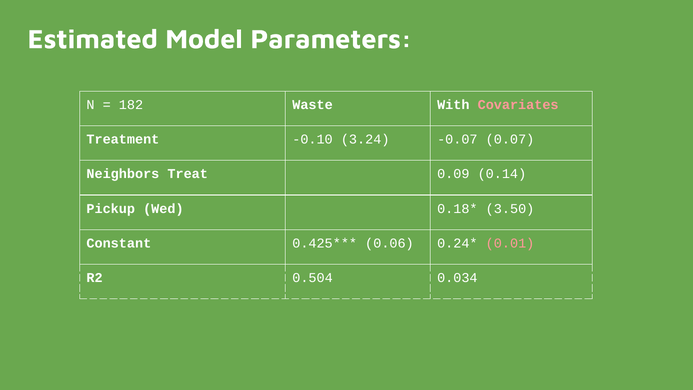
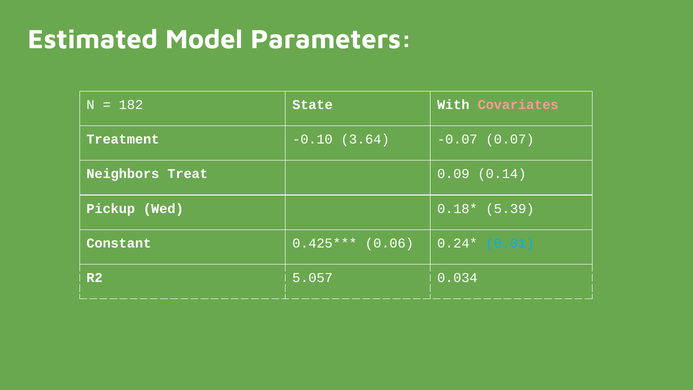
Waste: Waste -> State
3.24: 3.24 -> 3.64
3.50: 3.50 -> 5.39
0.01 colour: pink -> light blue
0.504: 0.504 -> 5.057
